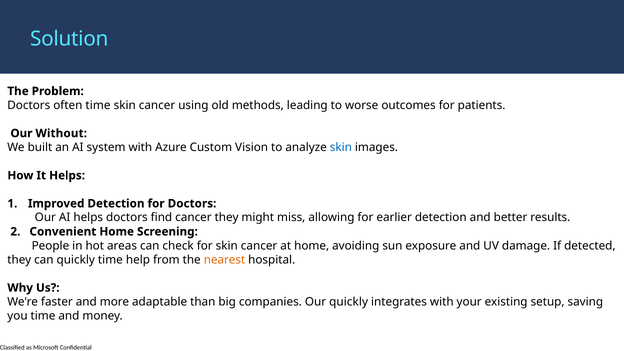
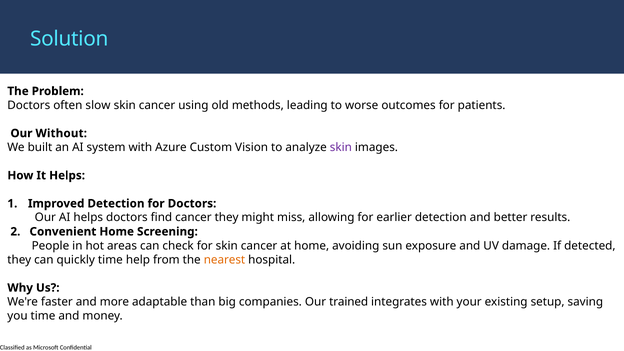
often time: time -> slow
skin at (341, 147) colour: blue -> purple
Our quickly: quickly -> trained
